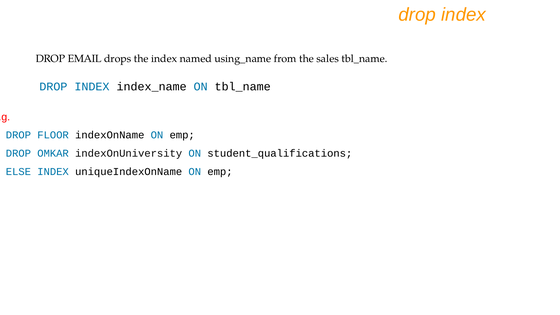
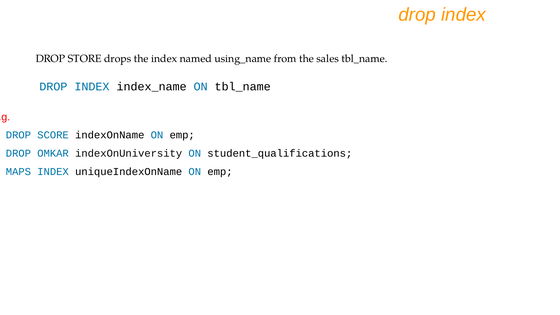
EMAIL: EMAIL -> STORE
FLOOR: FLOOR -> SCORE
ELSE: ELSE -> MAPS
